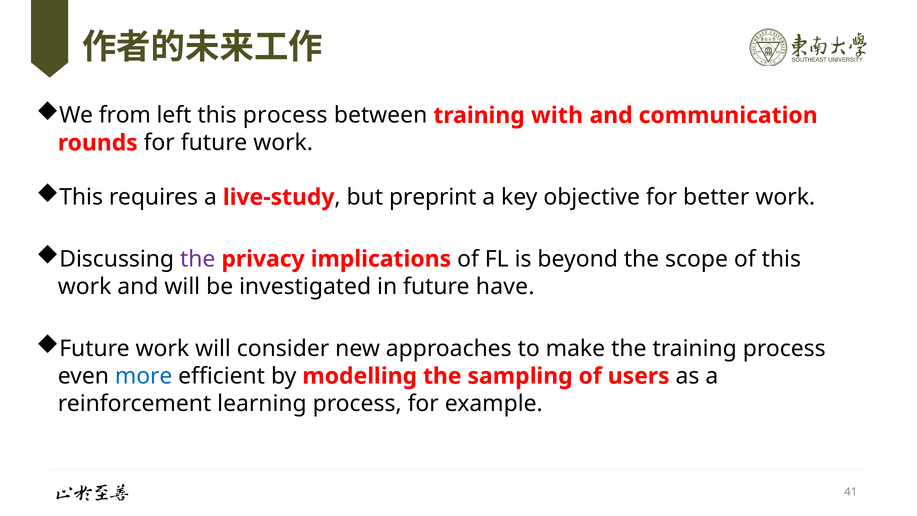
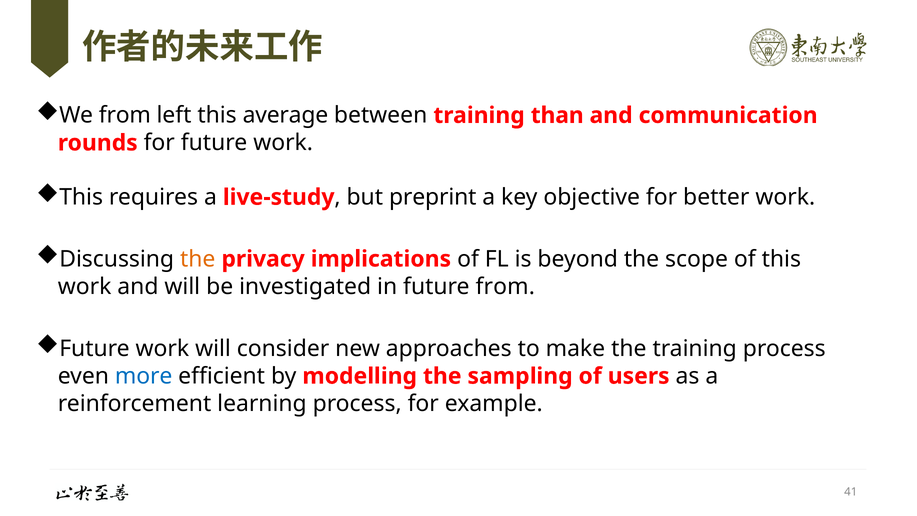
this process: process -> average
with: with -> than
the at (198, 259) colour: purple -> orange
future have: have -> from
